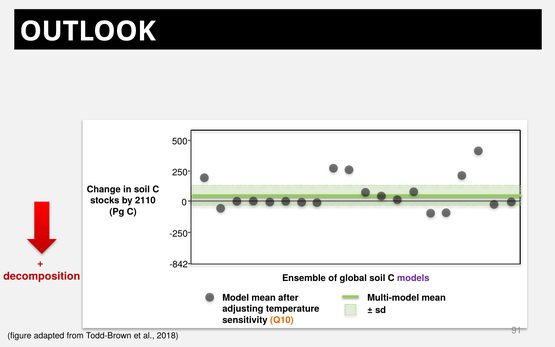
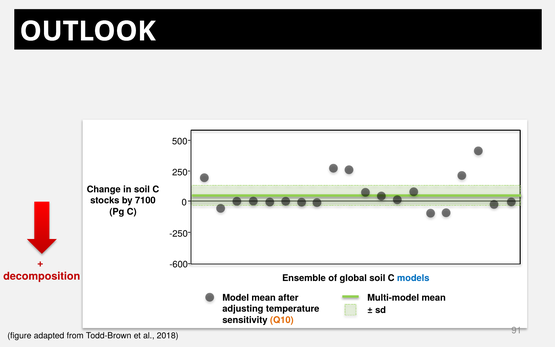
2110: 2110 -> 7100
-842: -842 -> -600
models colour: purple -> blue
